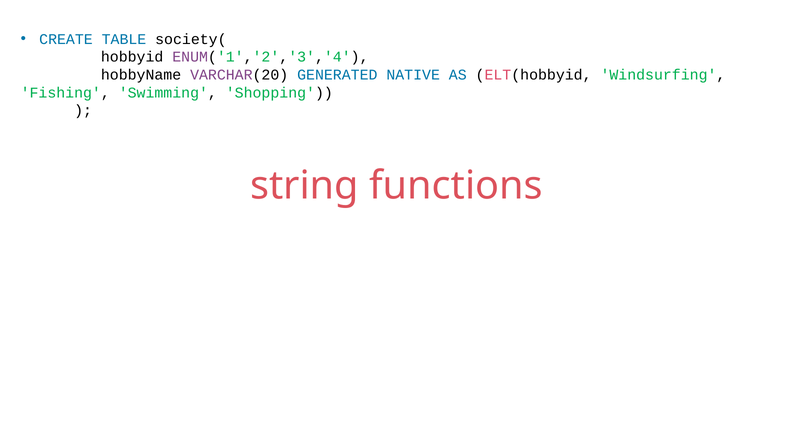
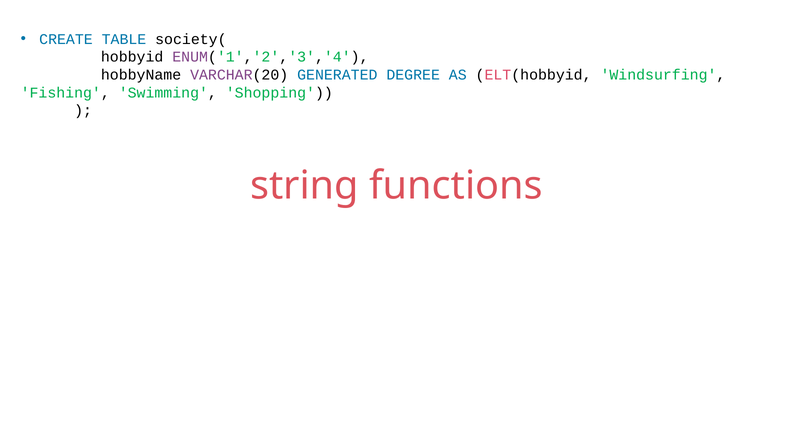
NATIVE: NATIVE -> DEGREE
